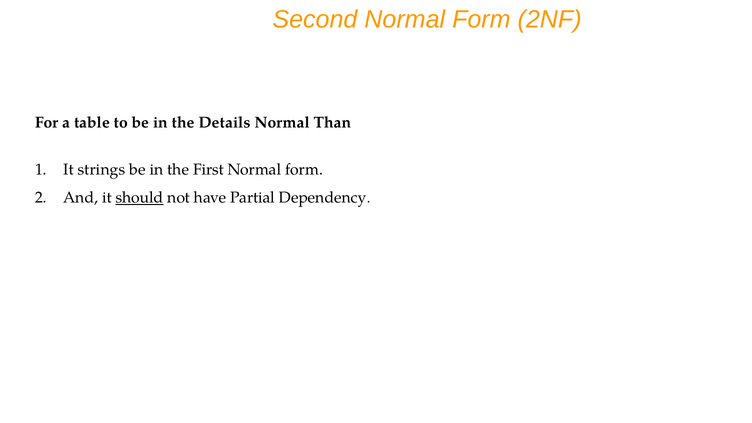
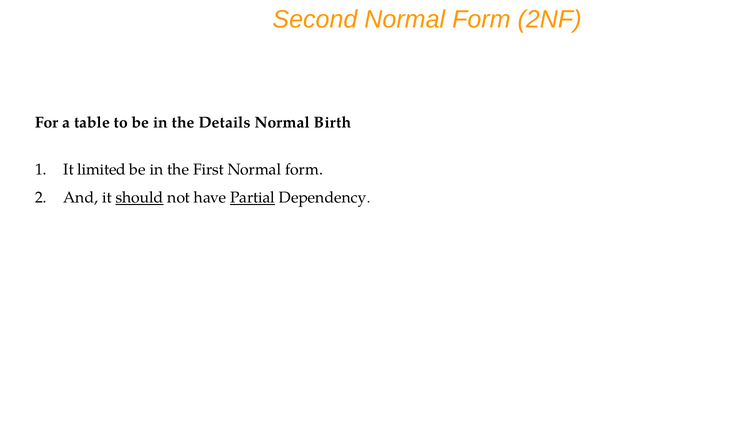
Than: Than -> Birth
strings: strings -> limited
Partial underline: none -> present
